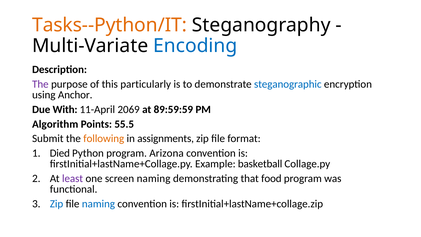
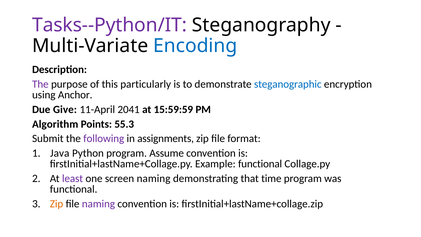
Tasks--Python/IT colour: orange -> purple
With: With -> Give
2069: 2069 -> 2041
89:59:59: 89:59:59 -> 15:59:59
55.5: 55.5 -> 55.3
following colour: orange -> purple
Died: Died -> Java
Arizona: Arizona -> Assume
Example basketball: basketball -> functional
food: food -> time
Zip at (57, 204) colour: blue -> orange
naming at (98, 204) colour: blue -> purple
